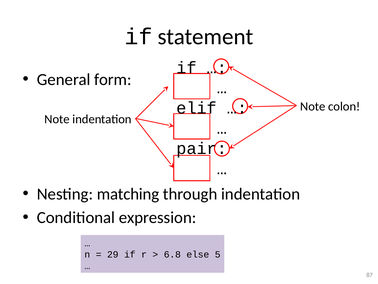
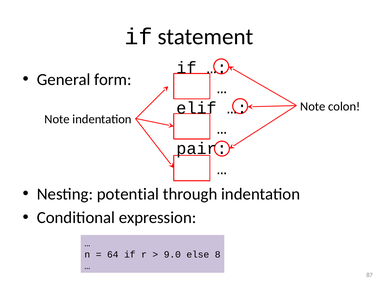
matching: matching -> potential
29: 29 -> 64
6.8: 6.8 -> 9.0
5: 5 -> 8
